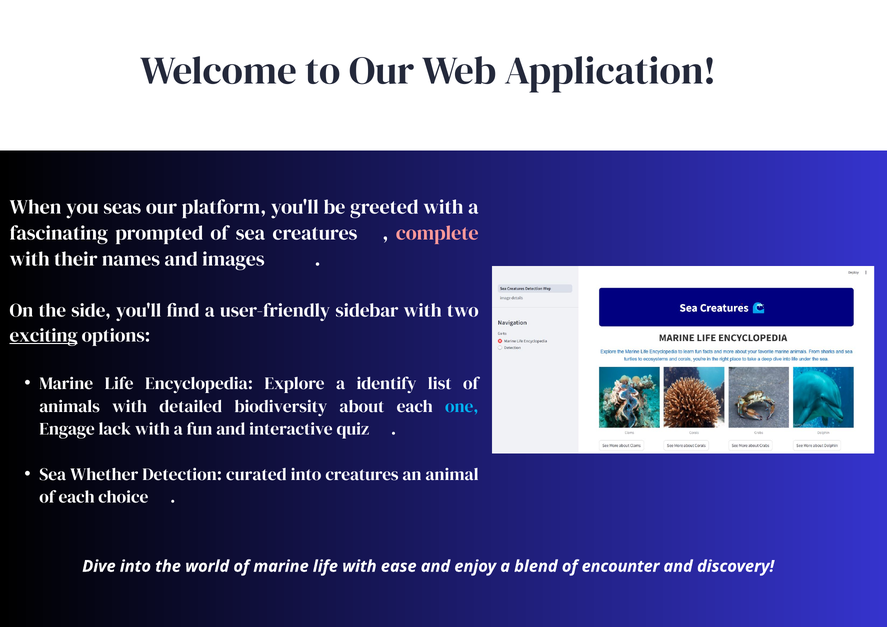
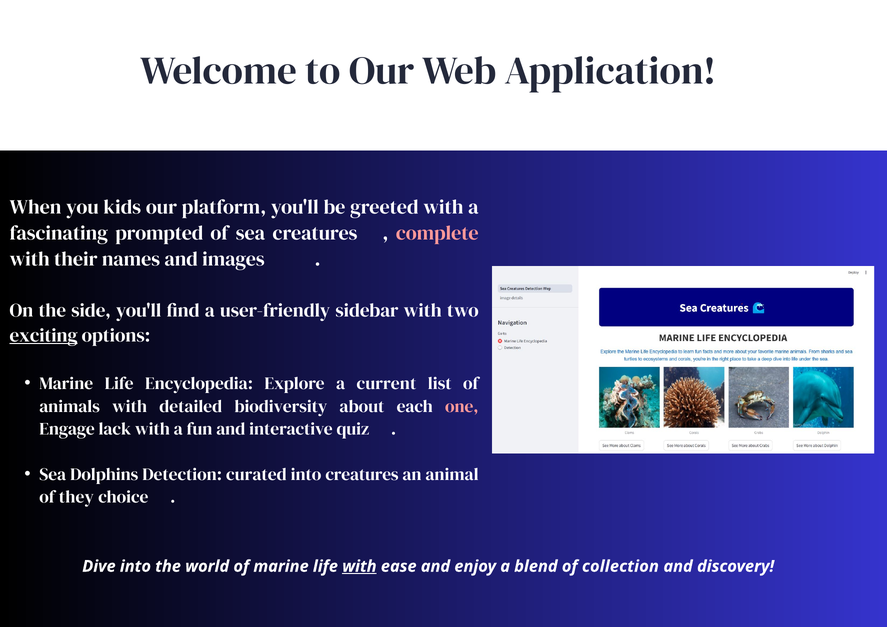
seas: seas -> kids
identify: identify -> current
one colour: light blue -> pink
Whether: Whether -> Dolphins
of each: each -> they
with at (359, 567) underline: none -> present
encounter: encounter -> collection
